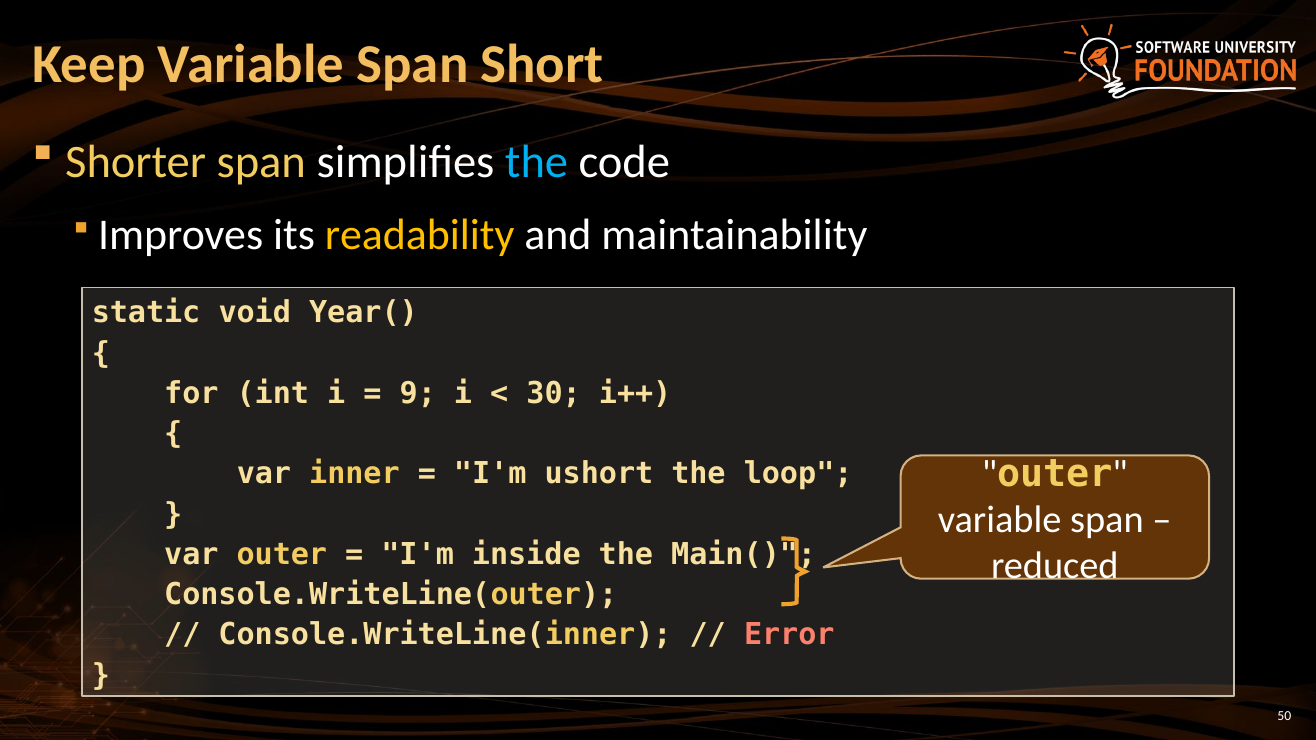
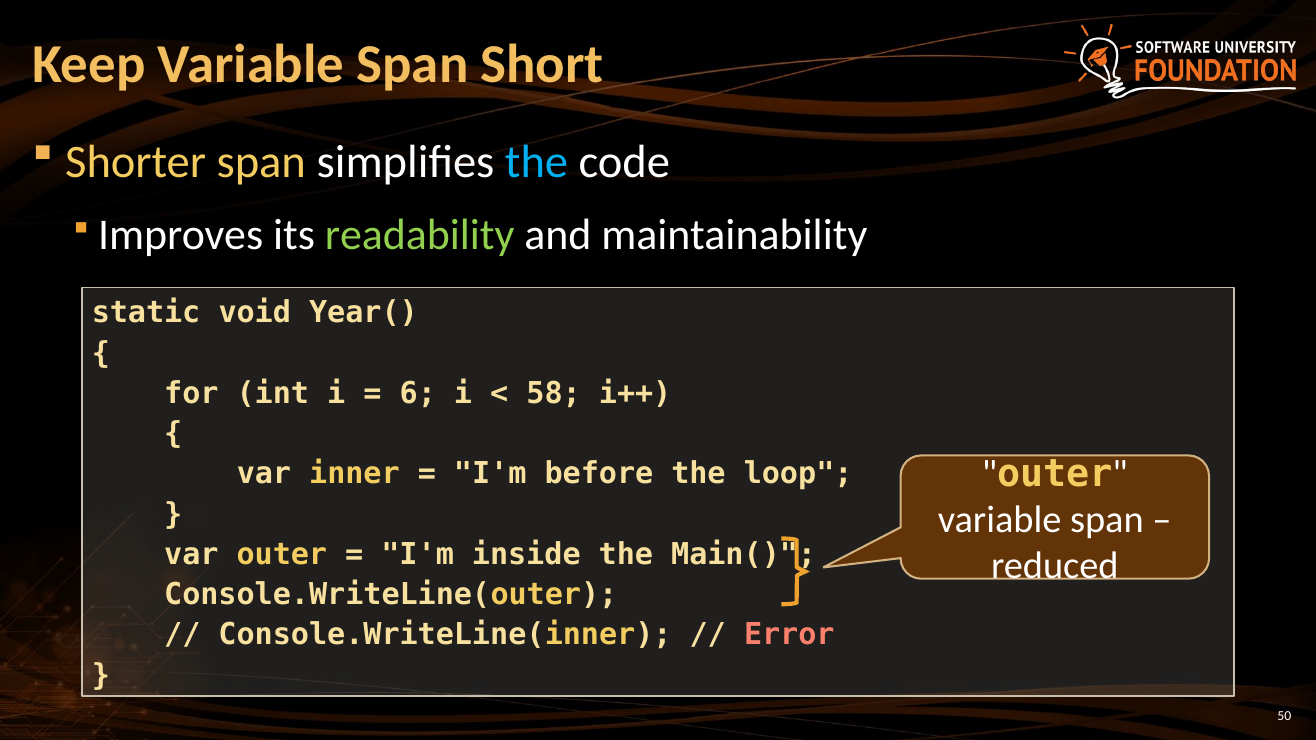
readability colour: yellow -> light green
9: 9 -> 6
30: 30 -> 58
ushort: ushort -> before
